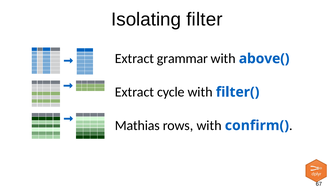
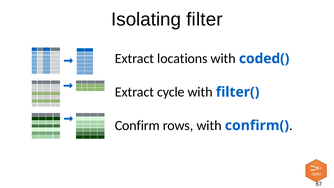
grammar: grammar -> locations
above(: above( -> coded(
Mathias: Mathias -> Confirm
